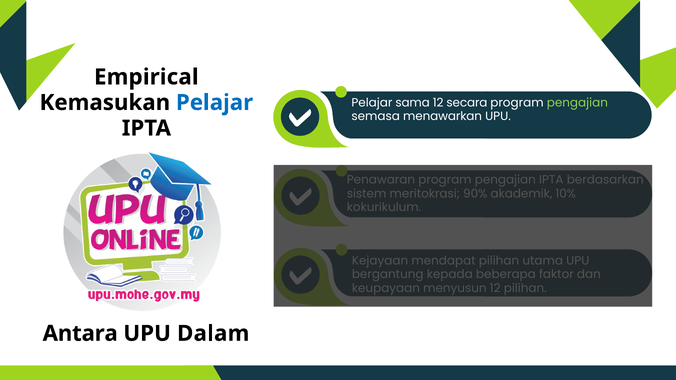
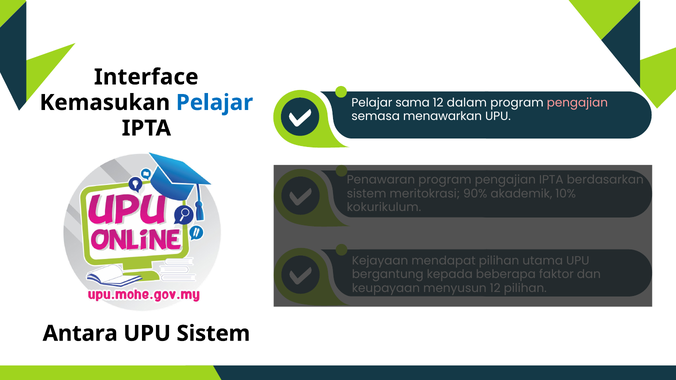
Empirical: Empirical -> Interface
secara: secara -> dalam
pengajian at (577, 103) colour: light green -> pink
UPU Dalam: Dalam -> Sistem
